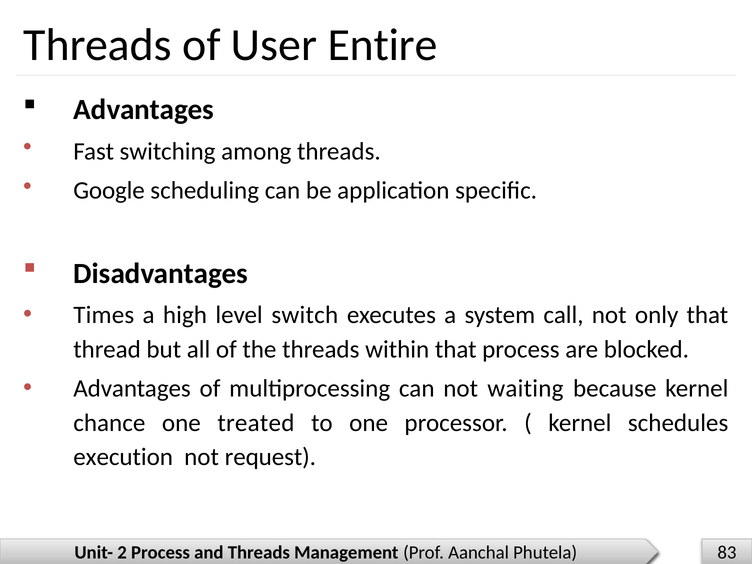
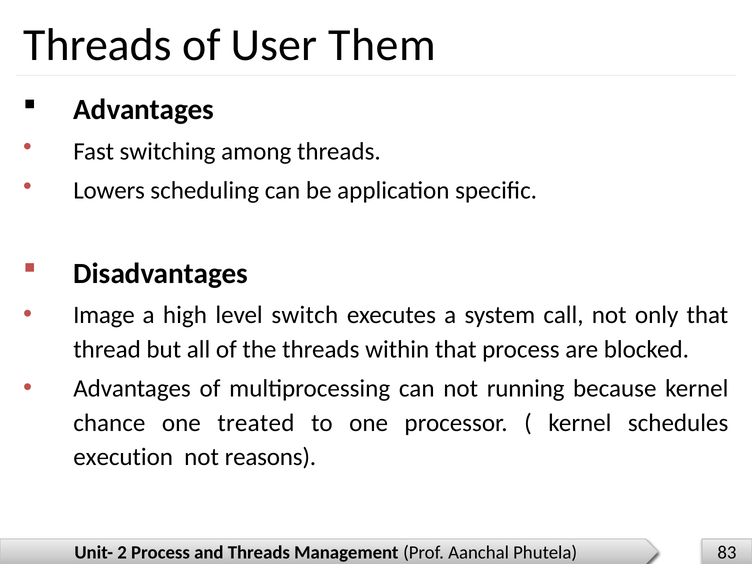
Entire: Entire -> Them
Google: Google -> Lowers
Times: Times -> Image
waiting: waiting -> running
request: request -> reasons
